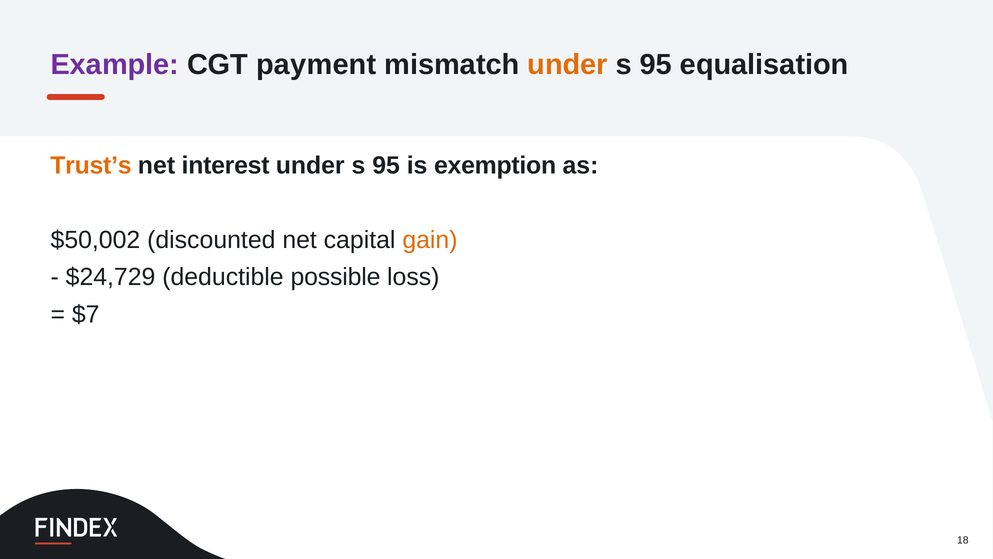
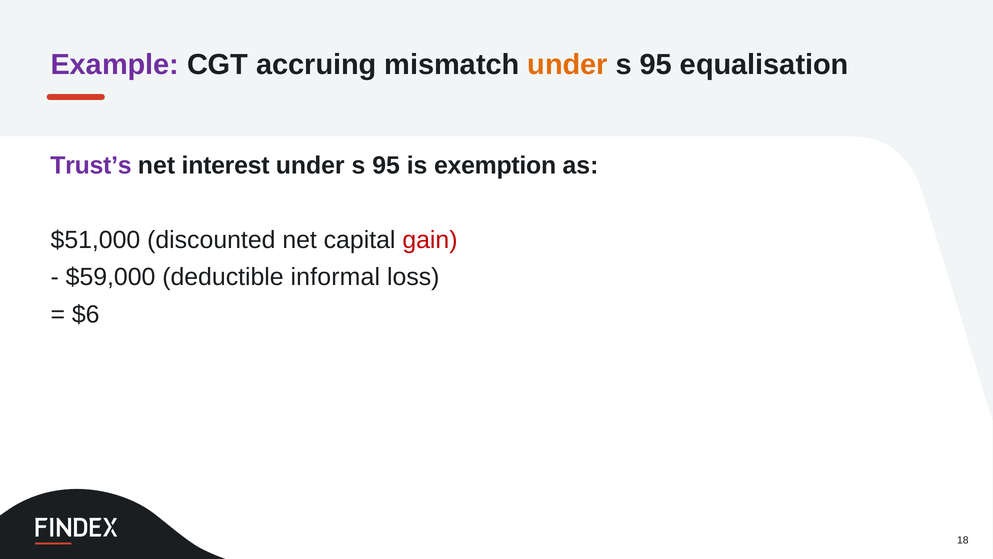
payment: payment -> accruing
Trust’s colour: orange -> purple
$50,002: $50,002 -> $51,000
gain colour: orange -> red
$24,729: $24,729 -> $59,000
possible: possible -> informal
$7: $7 -> $6
